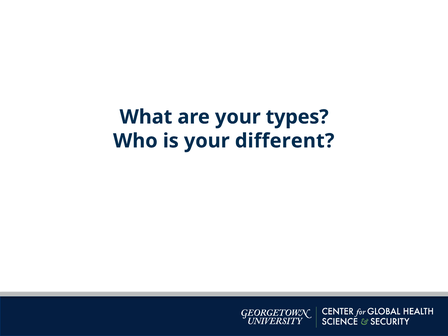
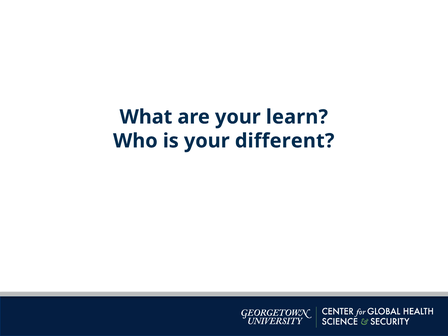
types: types -> learn
